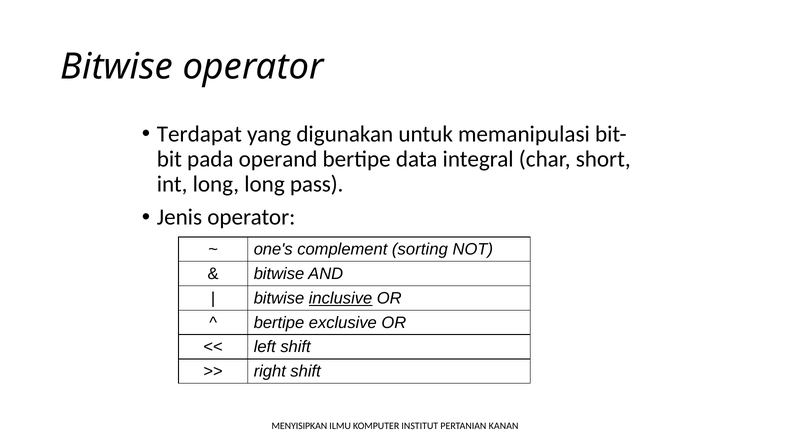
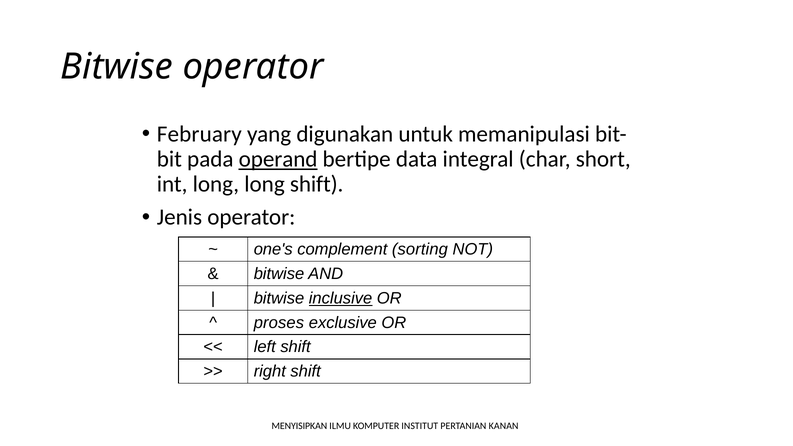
Terdapat: Terdapat -> February
operand underline: none -> present
long pass: pass -> shift
bertipe at (279, 323): bertipe -> proses
